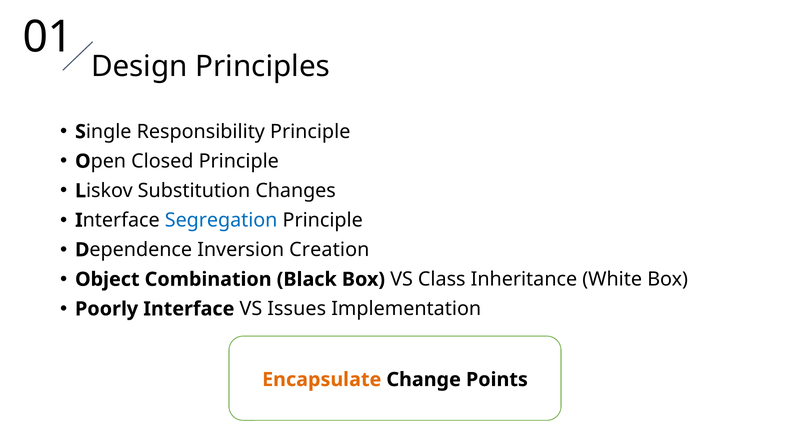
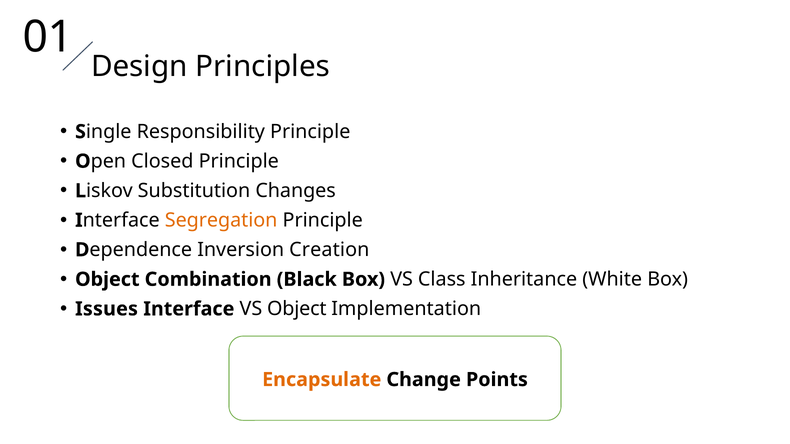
Segregation colour: blue -> orange
Poorly: Poorly -> Issues
VS Issues: Issues -> Object
